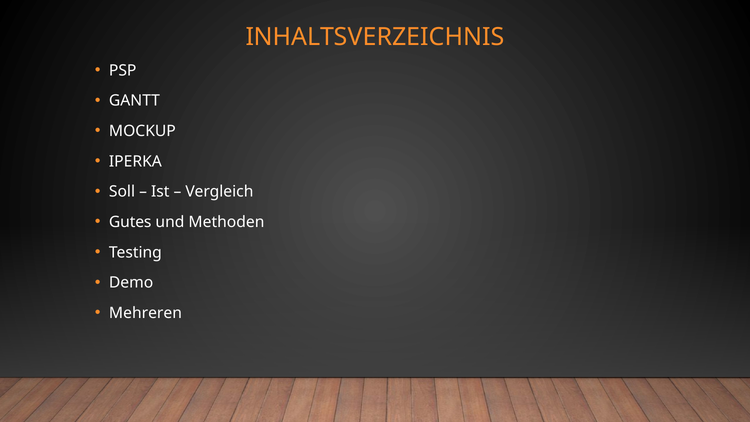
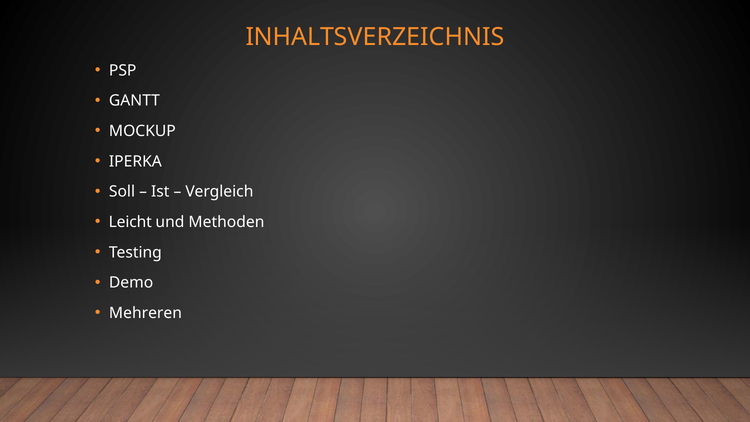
Gutes: Gutes -> Leicht
